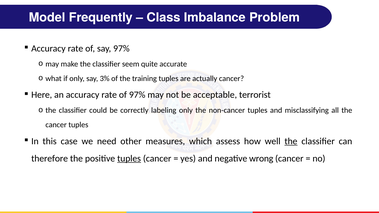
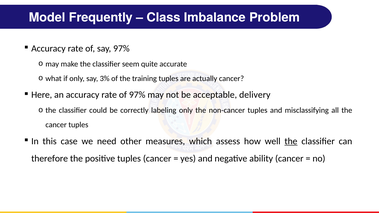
terrorist: terrorist -> delivery
tuples at (129, 159) underline: present -> none
wrong: wrong -> ability
